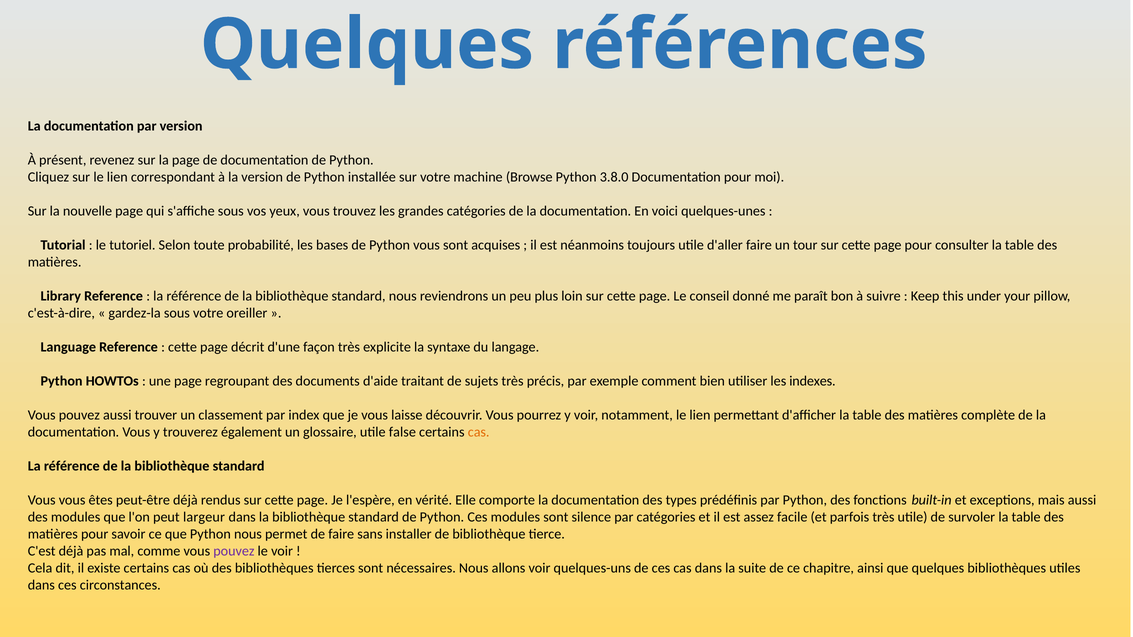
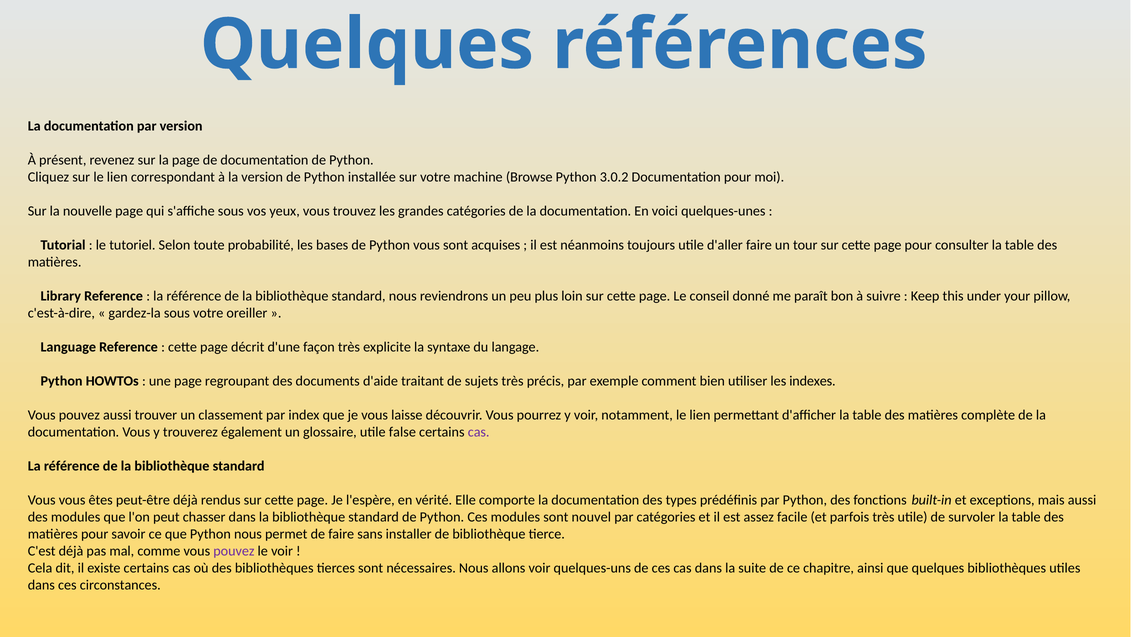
3.8.0: 3.8.0 -> 3.0.2
cas at (479, 432) colour: orange -> purple
largeur: largeur -> chasser
silence: silence -> nouvel
